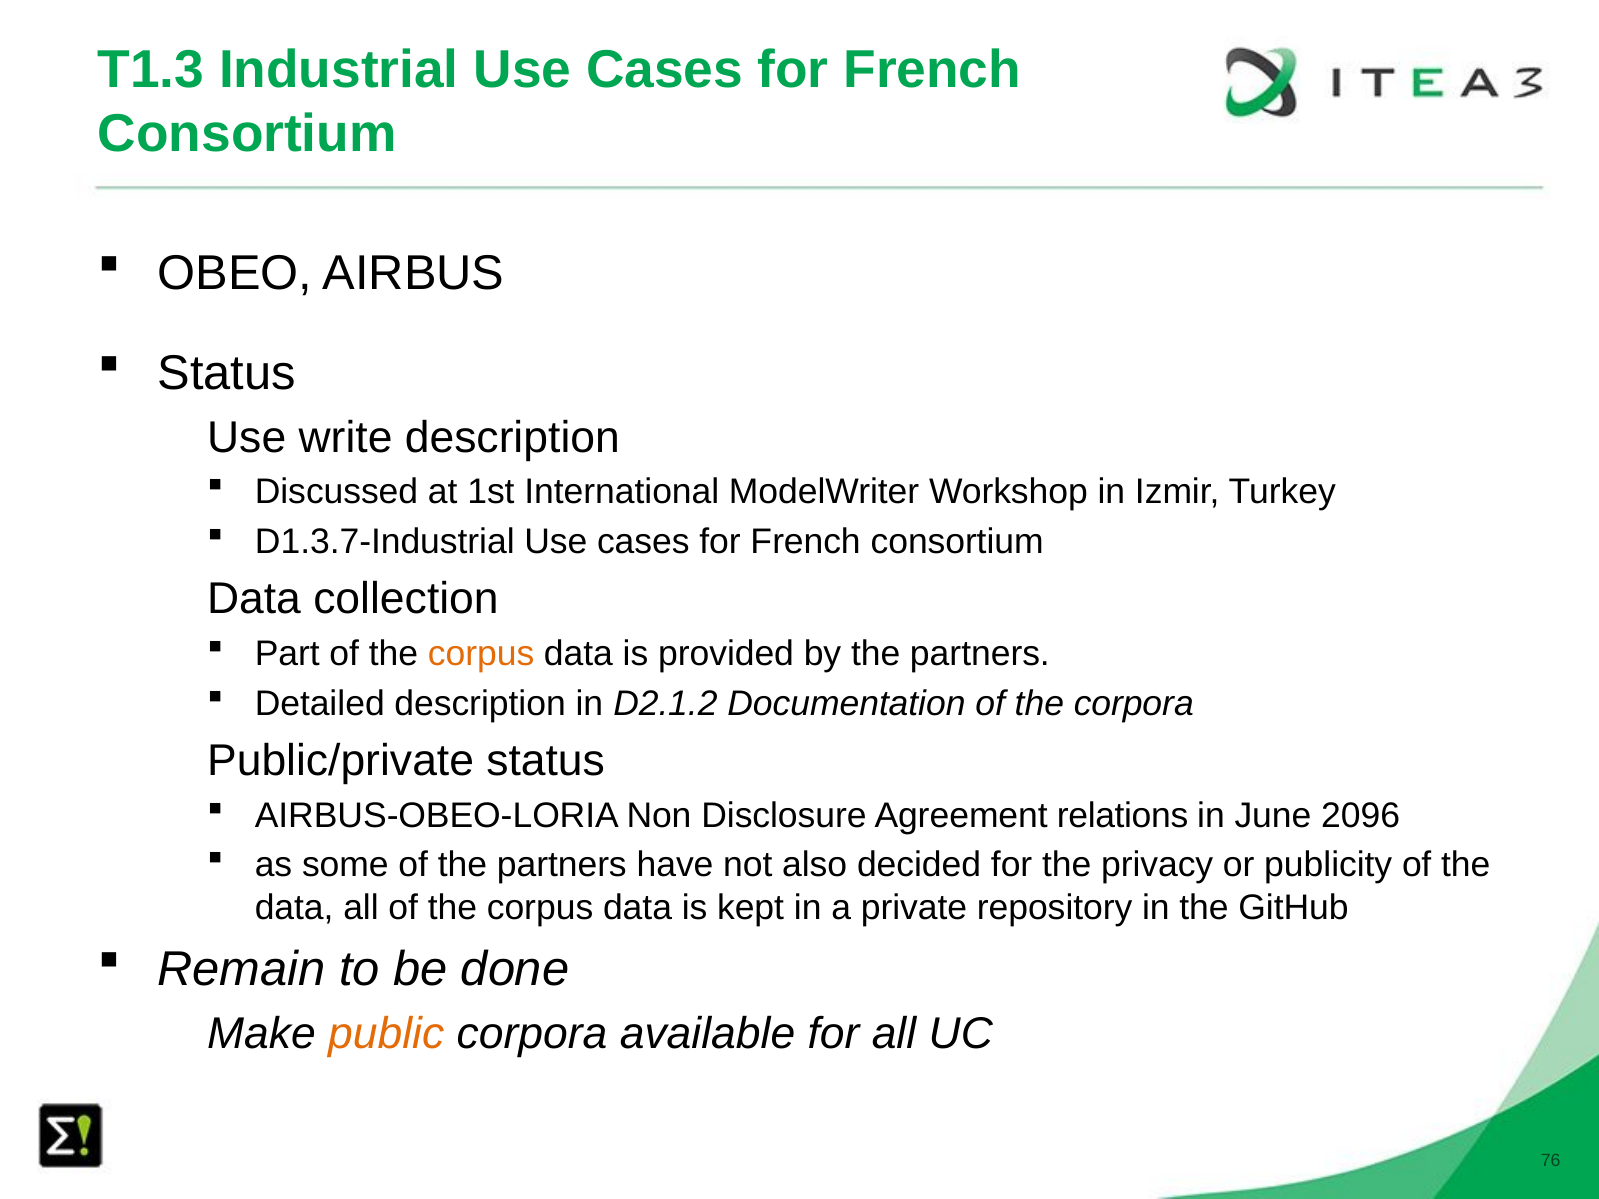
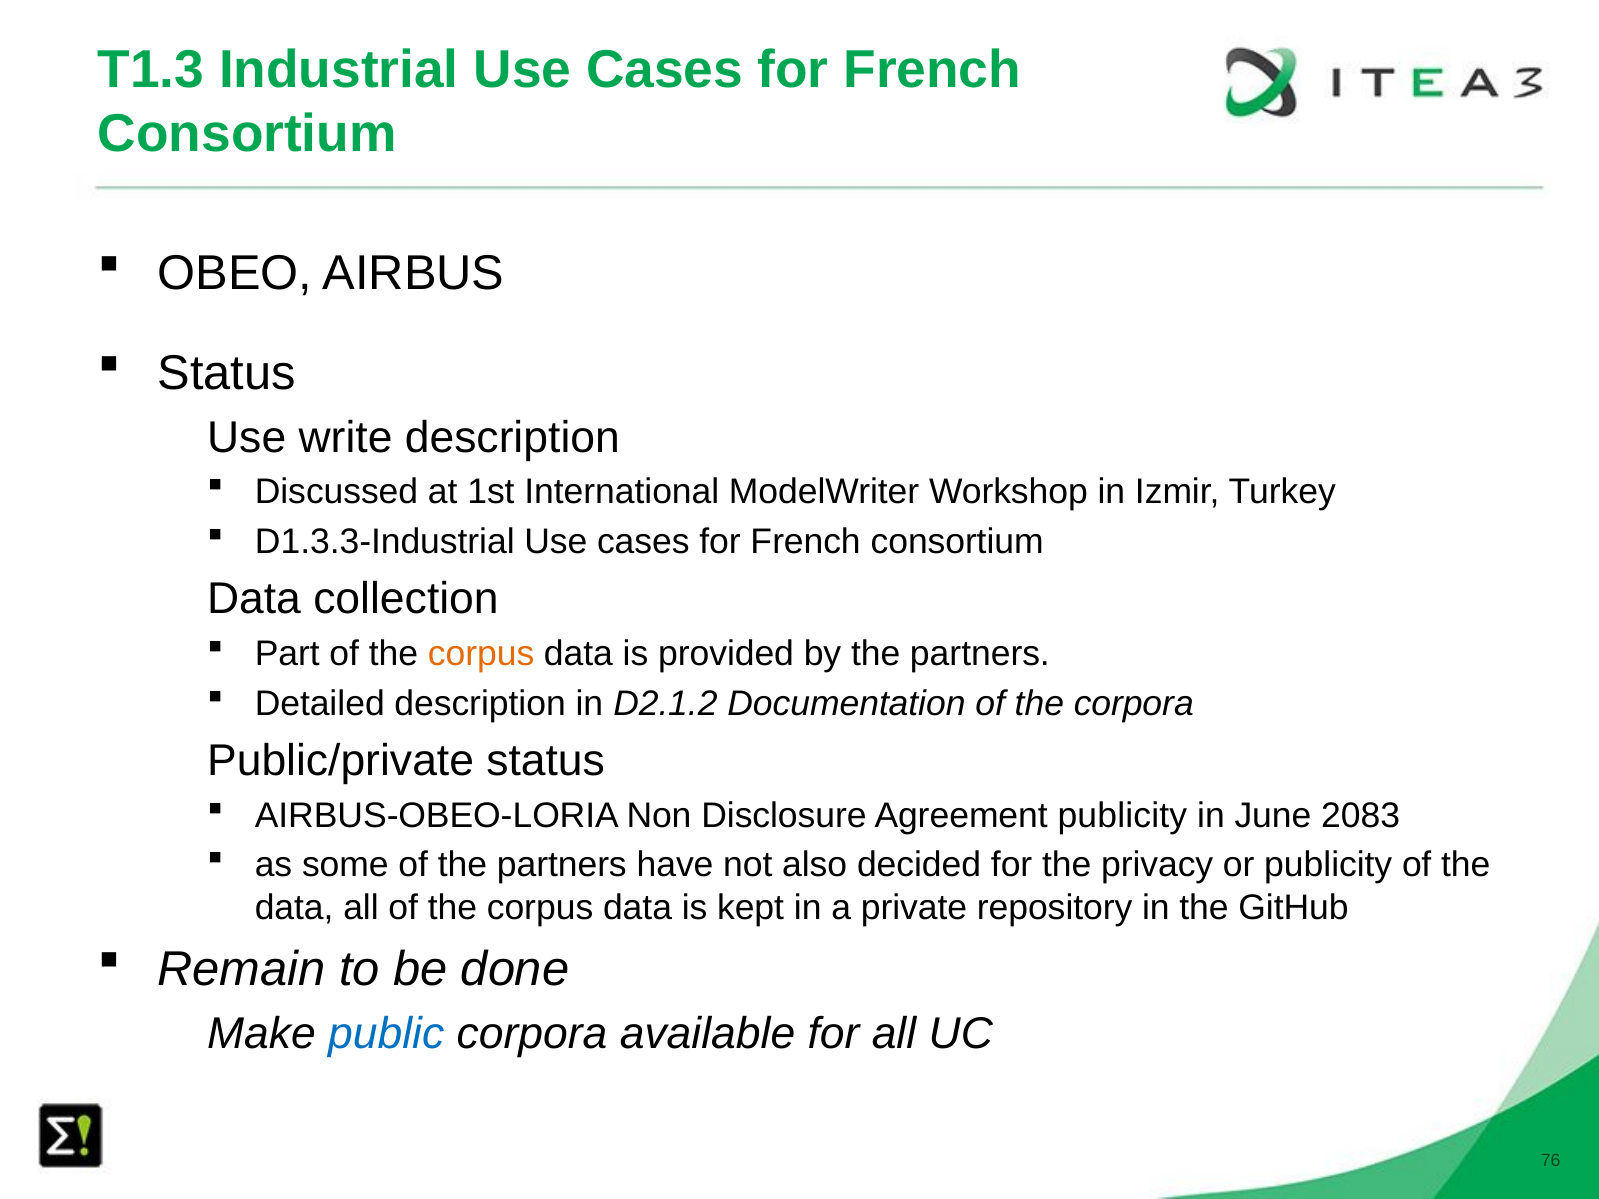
D1.3.7-Industrial: D1.3.7-Industrial -> D1.3.3-Industrial
Agreement relations: relations -> publicity
2096: 2096 -> 2083
public colour: orange -> blue
